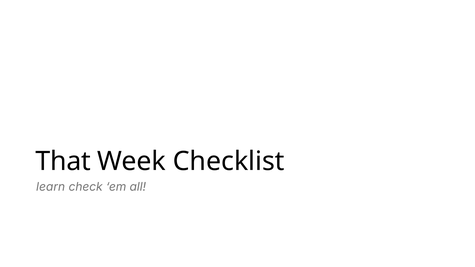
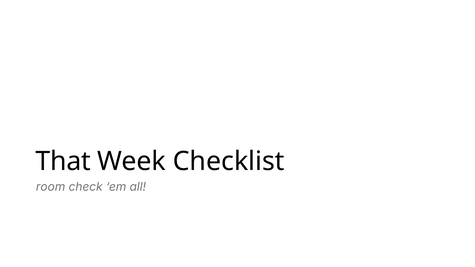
learn: learn -> room
